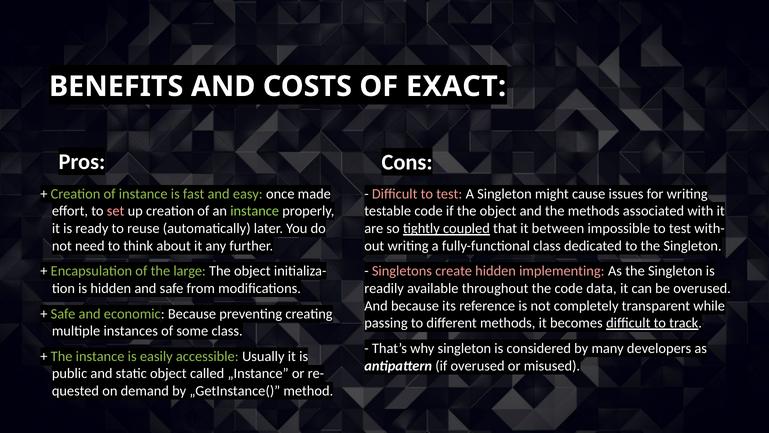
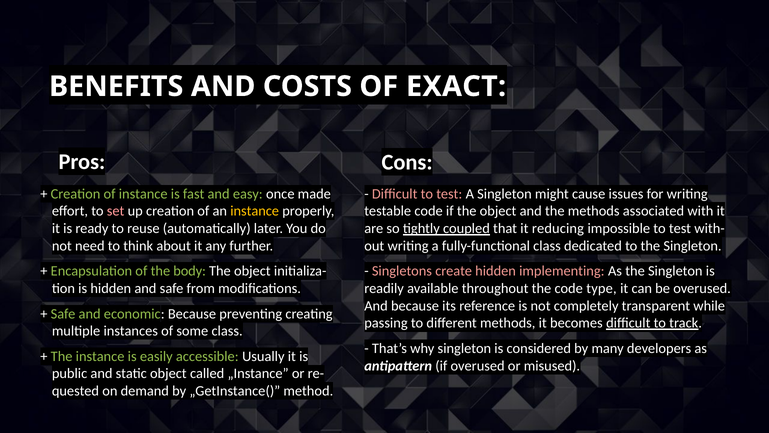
instance at (255, 211) colour: light green -> yellow
between: between -> reducing
large: large -> body
data: data -> type
